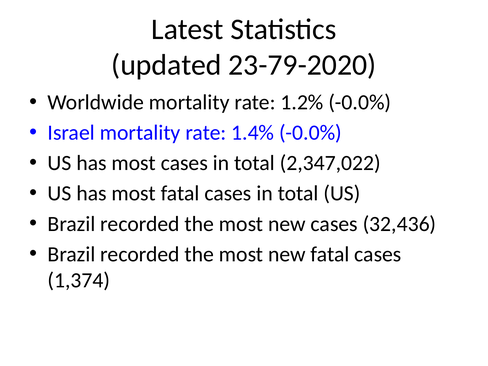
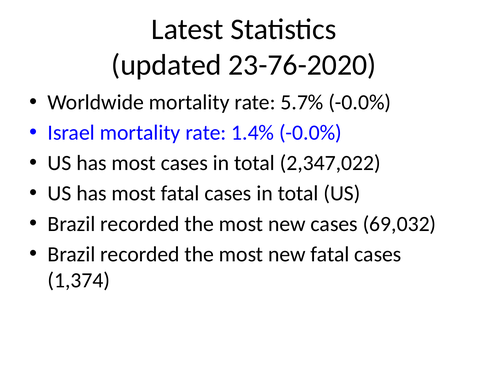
23-79-2020: 23-79-2020 -> 23-76-2020
1.2%: 1.2% -> 5.7%
32,436: 32,436 -> 69,032
